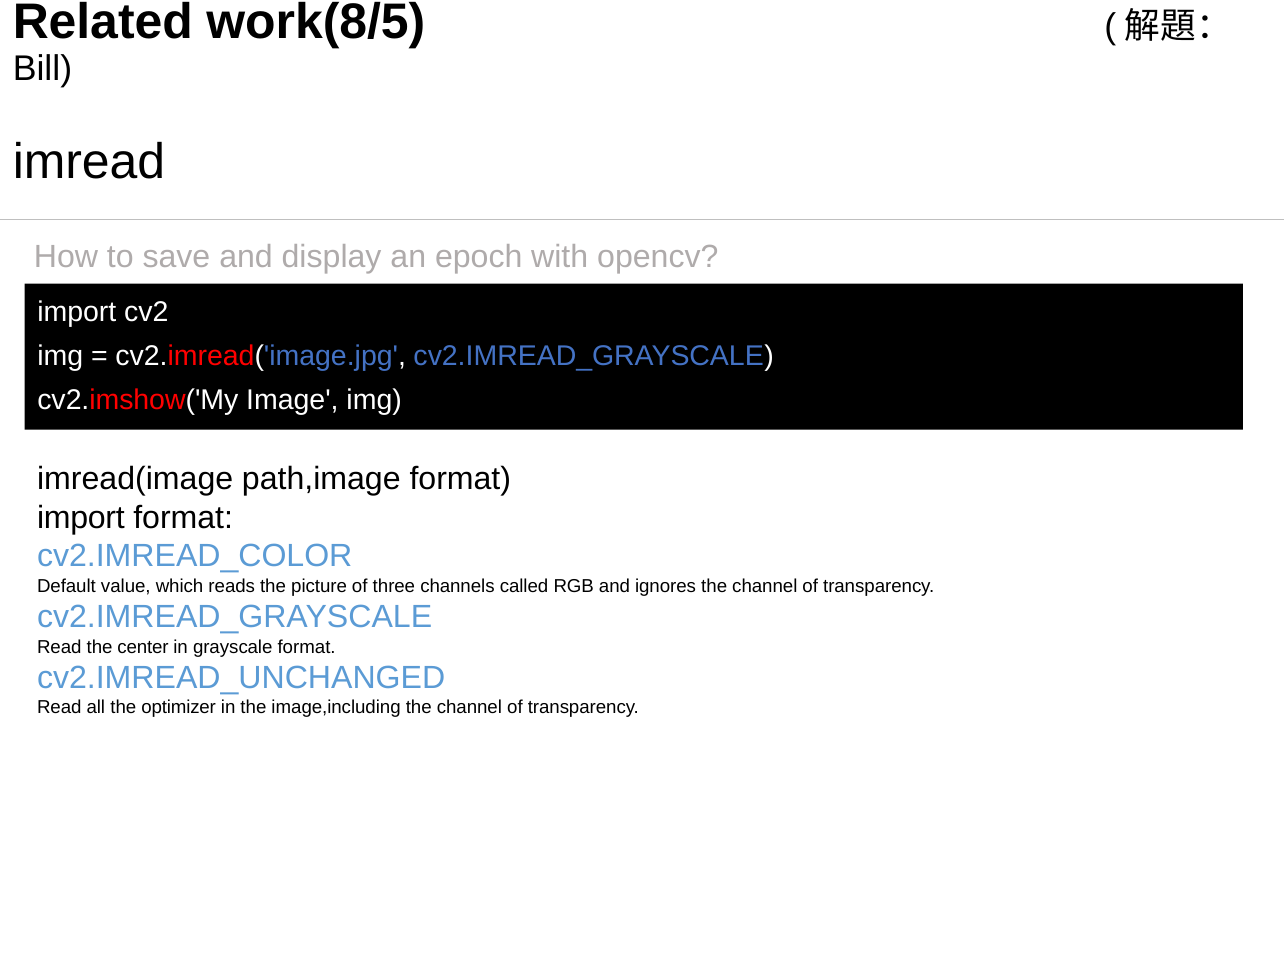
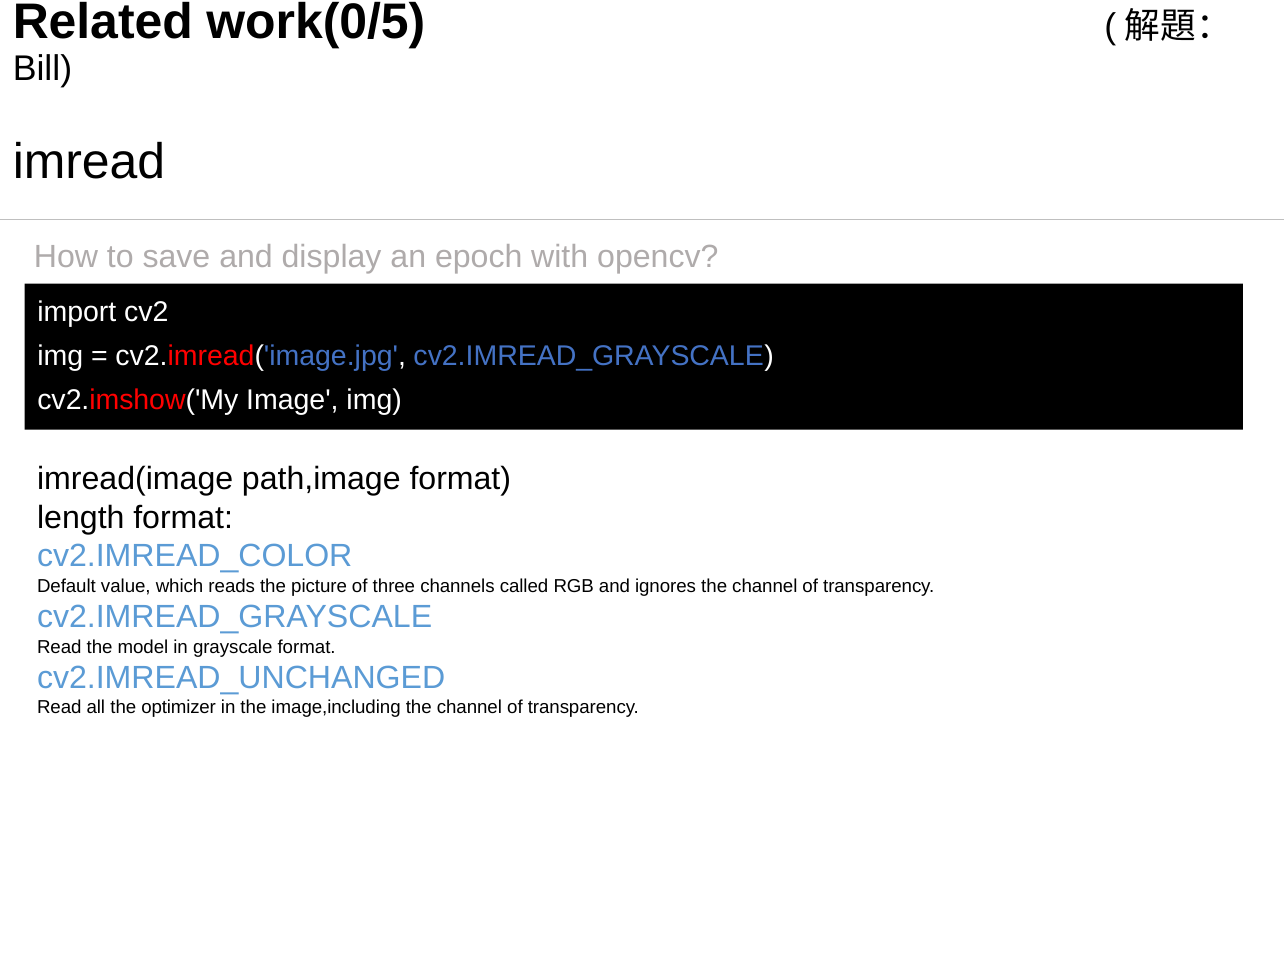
work(8/5: work(8/5 -> work(0/5
import at (81, 518): import -> length
center: center -> model
